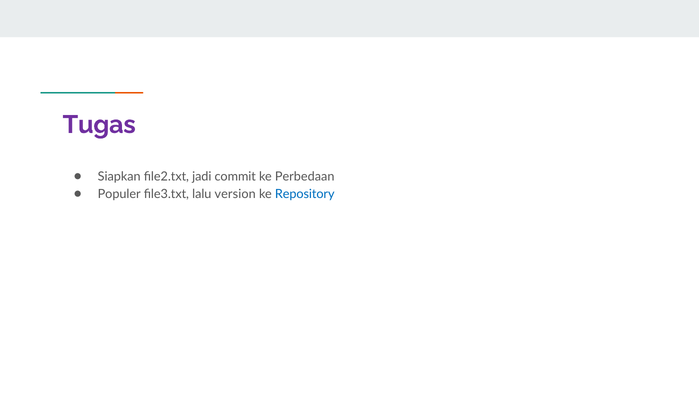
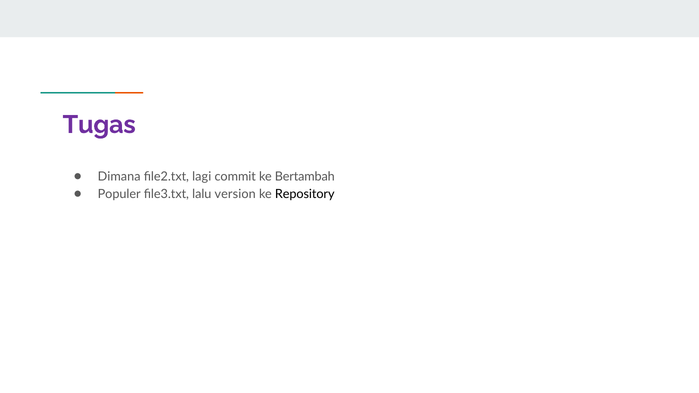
Siapkan: Siapkan -> Dimana
jadi: jadi -> lagi
Perbedaan: Perbedaan -> Bertambah
Repository colour: blue -> black
